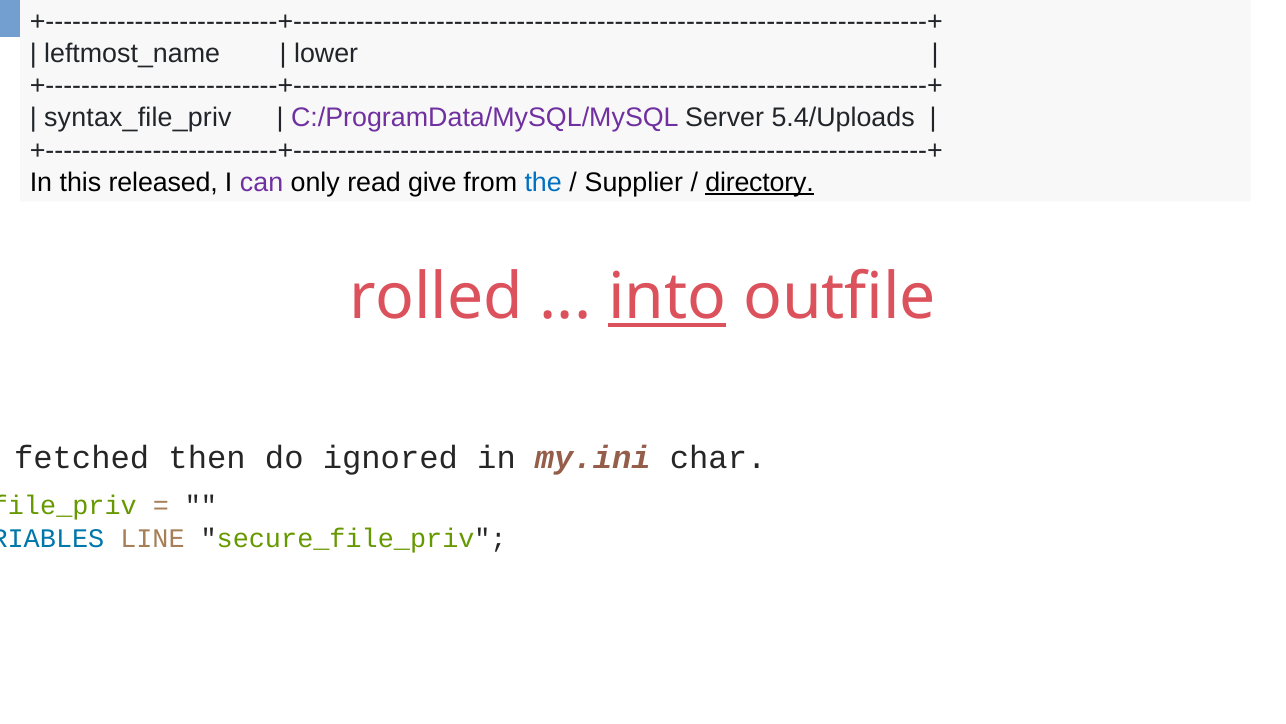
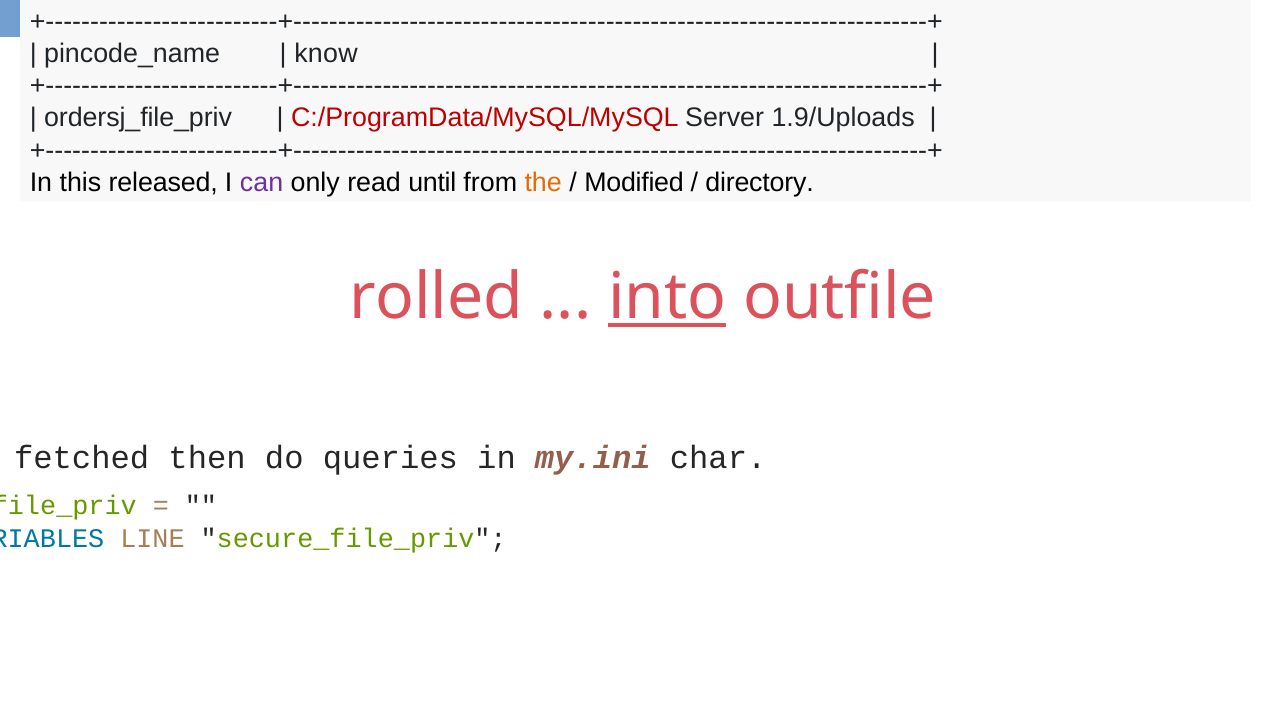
leftmost_name: leftmost_name -> pincode_name
lower: lower -> know
syntax_file_priv: syntax_file_priv -> ordersj_file_priv
C:/ProgramData/MySQL/MySQL colour: purple -> red
5.4/Uploads: 5.4/Uploads -> 1.9/Uploads
give: give -> until
the colour: blue -> orange
Supplier: Supplier -> Modified
directory underline: present -> none
ignored: ignored -> queries
